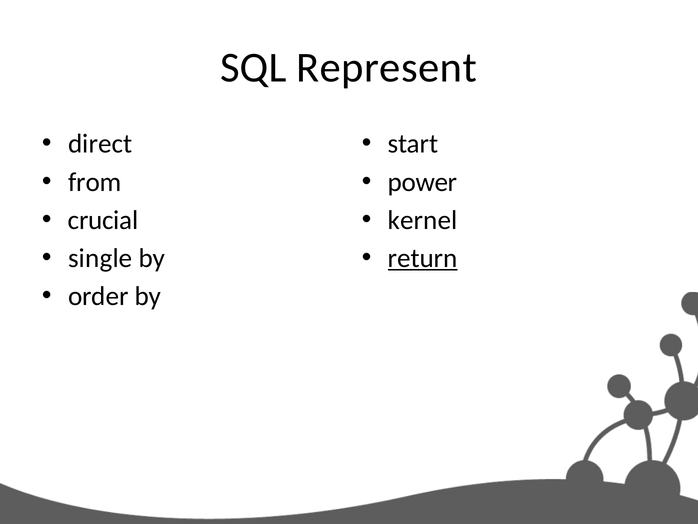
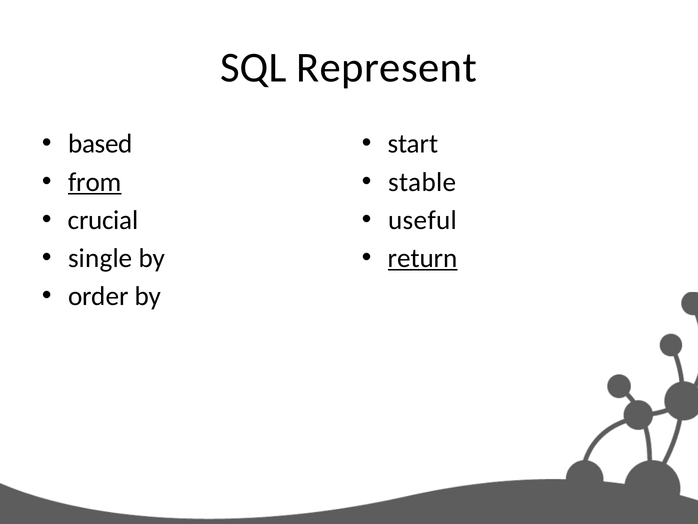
direct: direct -> based
from underline: none -> present
power: power -> stable
kernel: kernel -> useful
